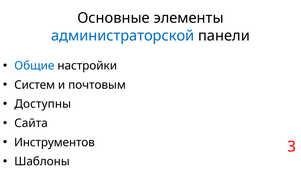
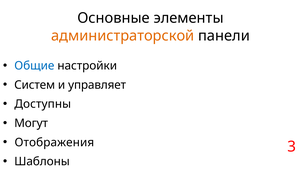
администраторской colour: blue -> orange
почтовым: почтовым -> управляет
Сайта: Сайта -> Могут
Инструментов: Инструментов -> Отображения
